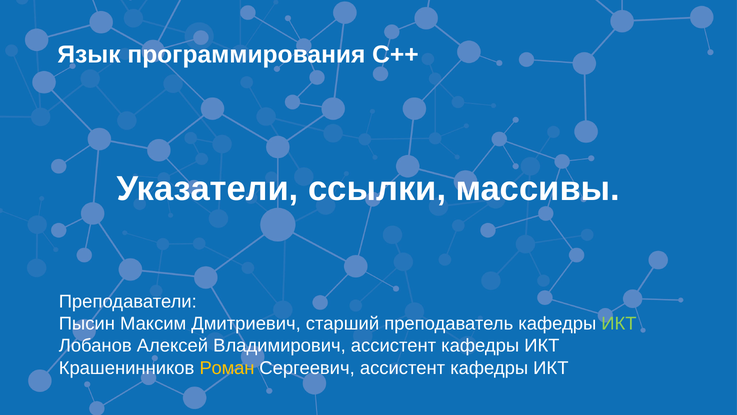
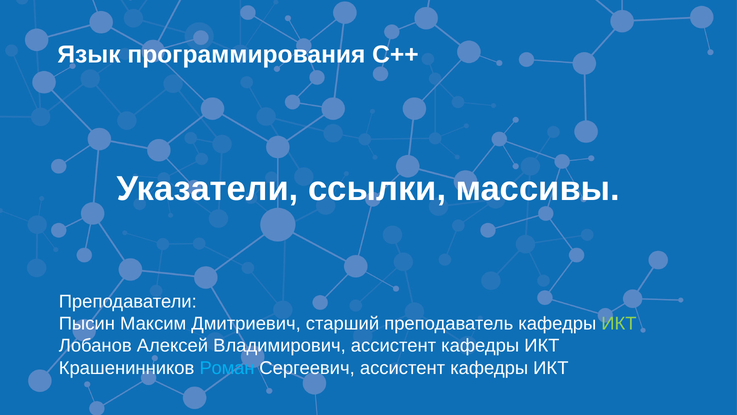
Роман colour: yellow -> light blue
